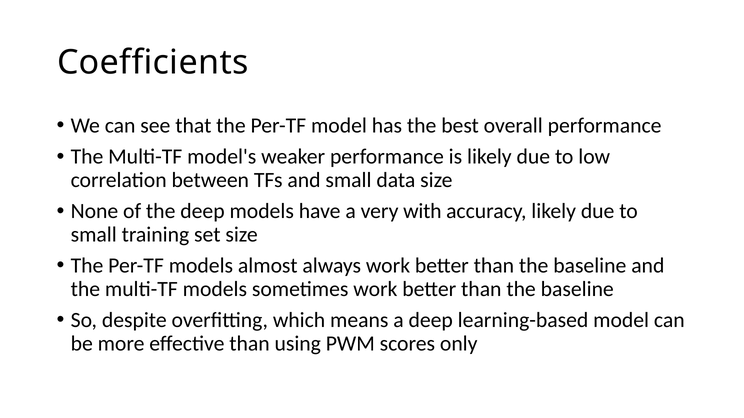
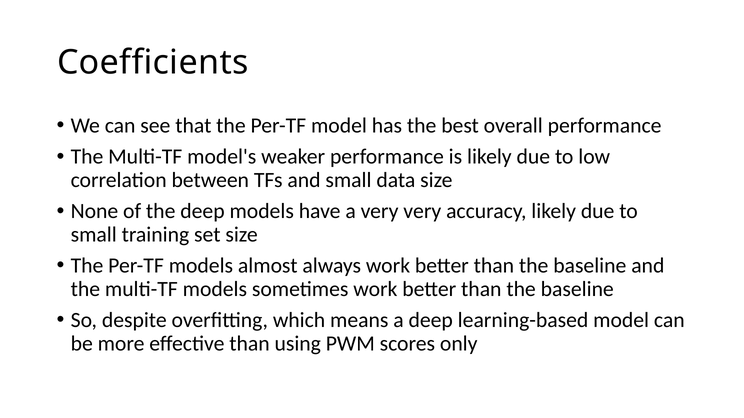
very with: with -> very
